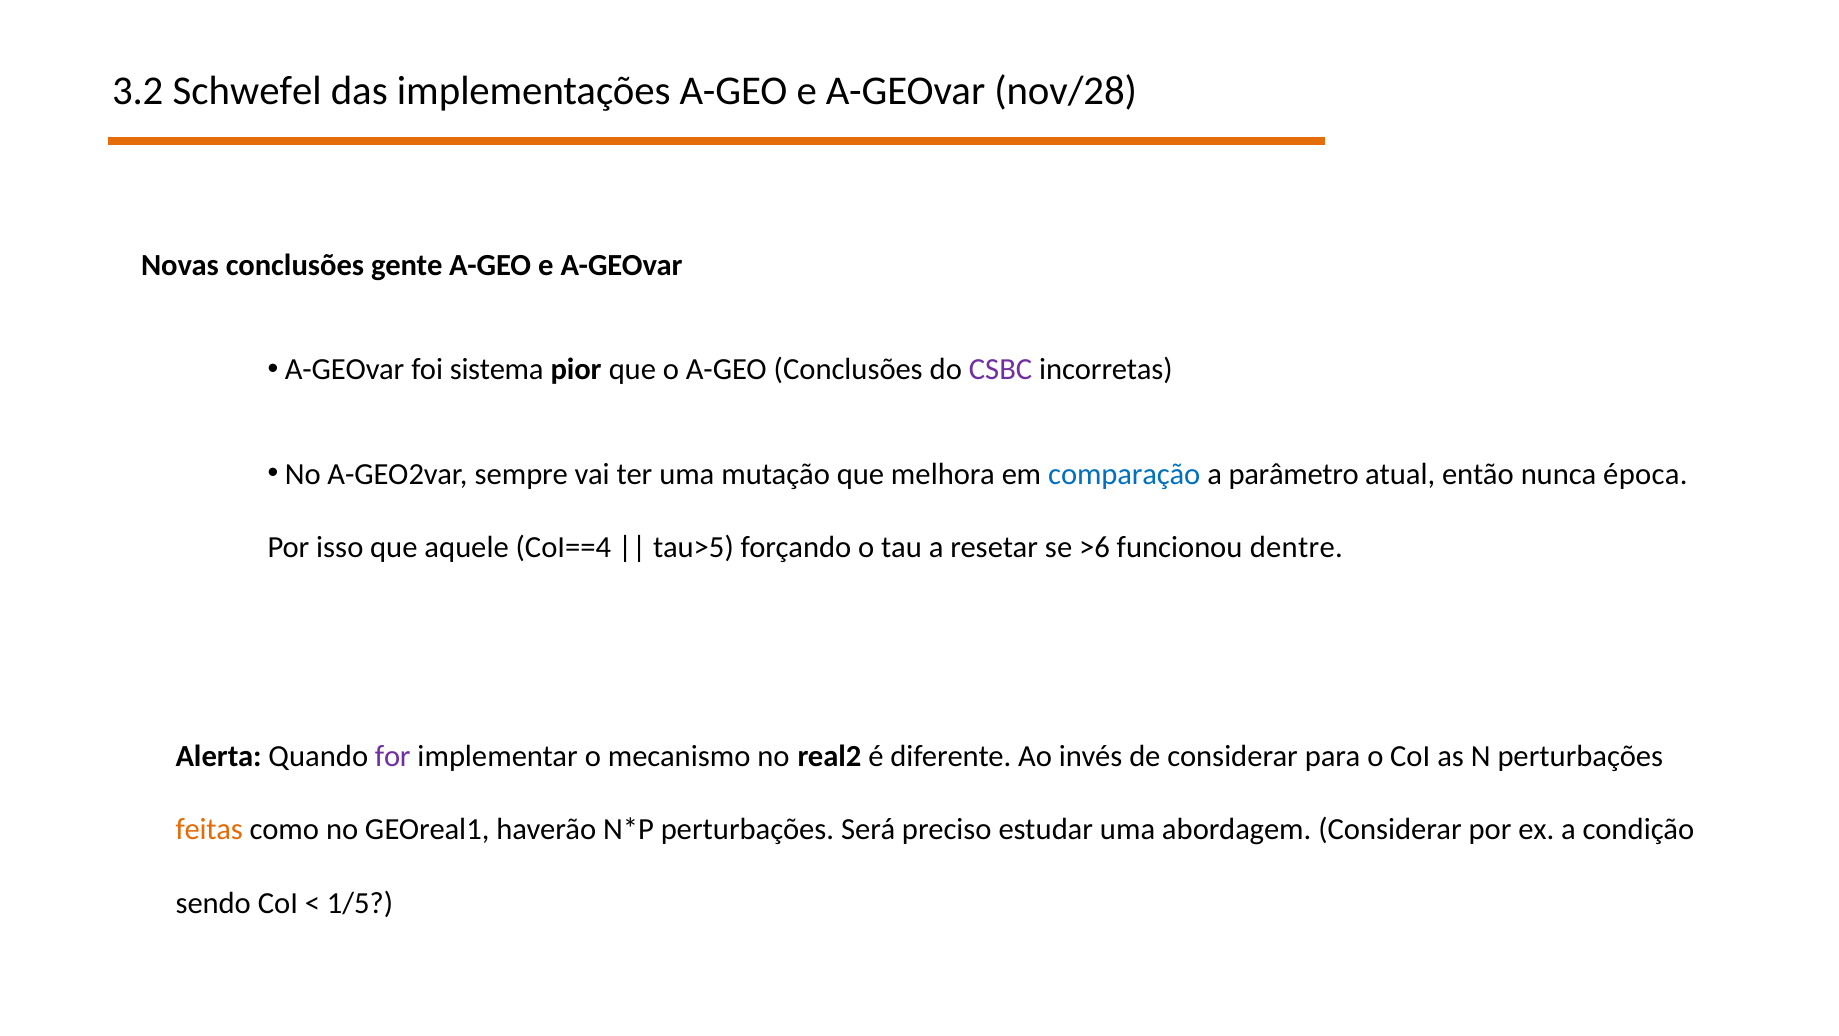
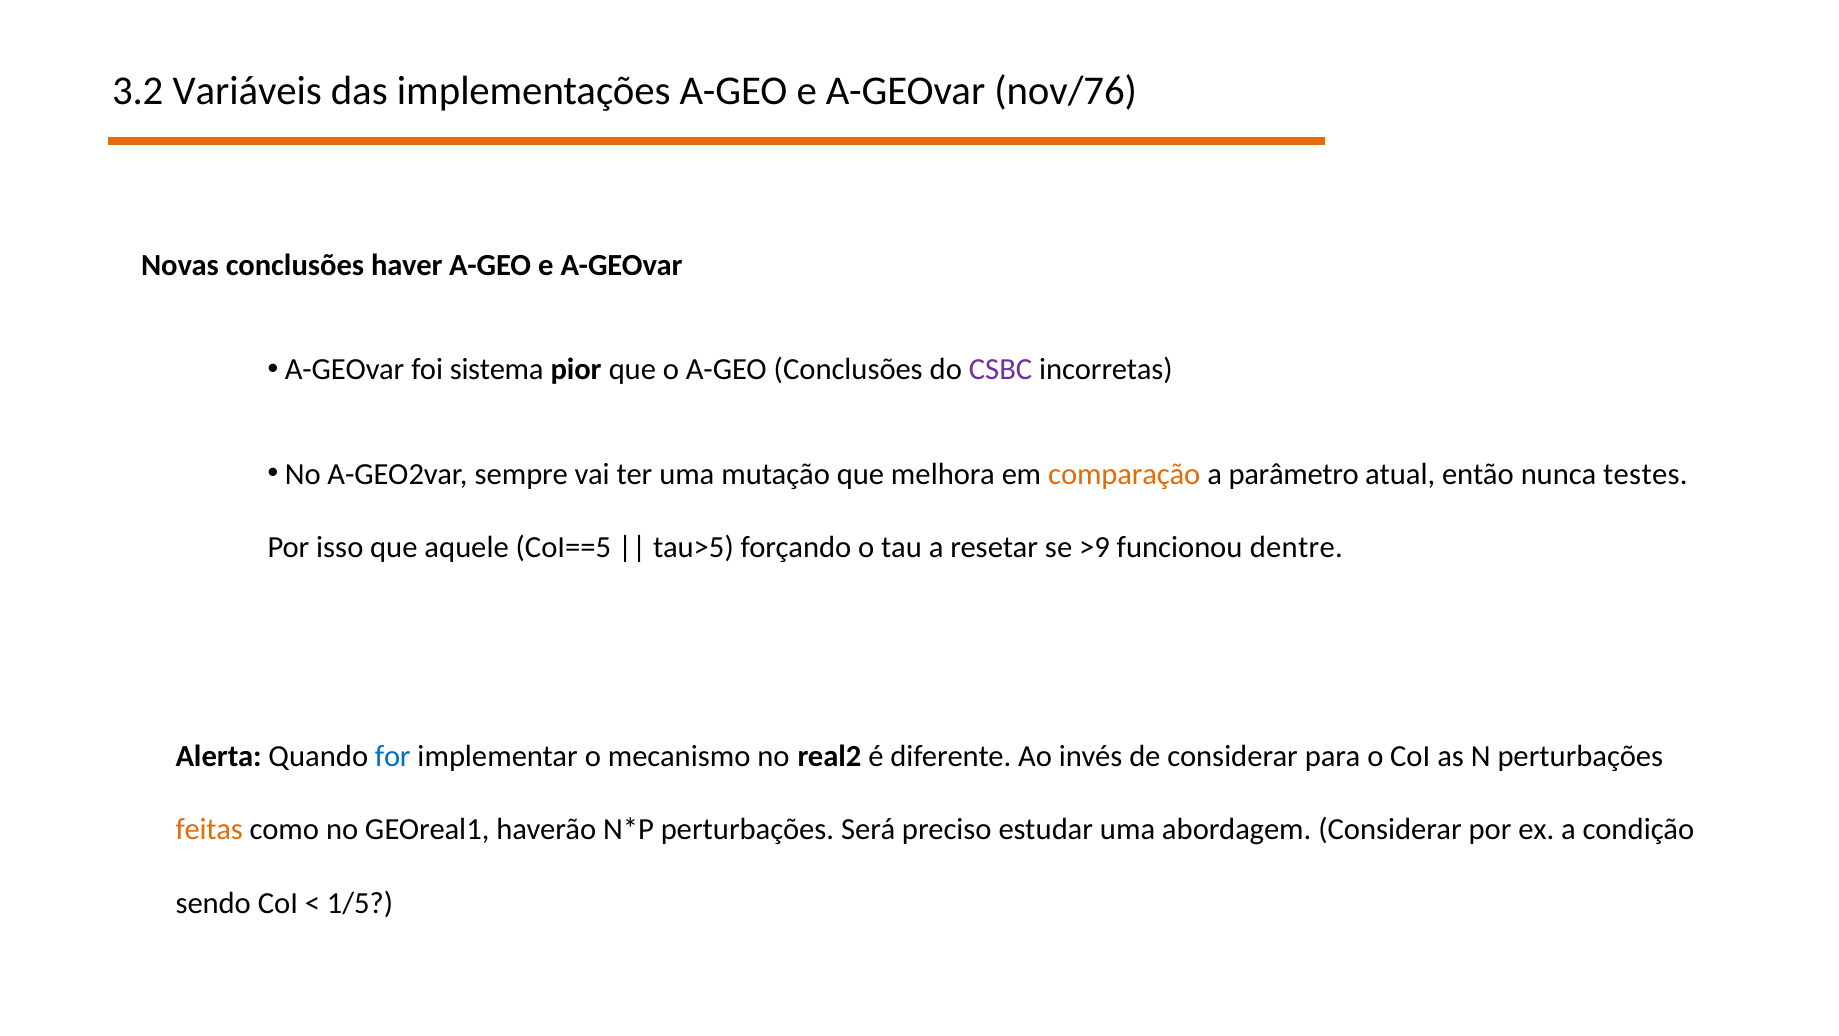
Schwefel: Schwefel -> Variáveis
nov/28: nov/28 -> nov/76
gente: gente -> haver
comparação colour: blue -> orange
época: época -> testes
CoI==4: CoI==4 -> CoI==5
>6: >6 -> >9
for colour: purple -> blue
